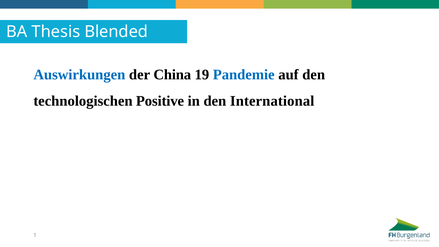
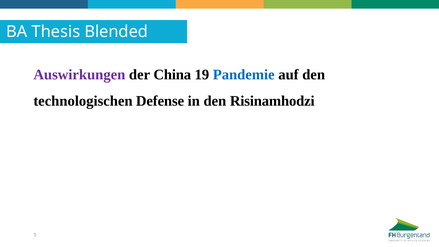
Auswirkungen colour: blue -> purple
Positive: Positive -> Defense
International: International -> Risinamhodzi
